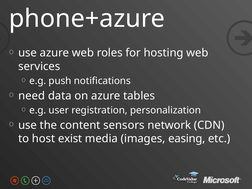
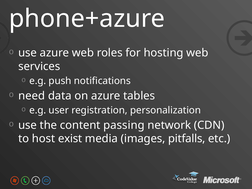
sensors: sensors -> passing
easing: easing -> pitfalls
